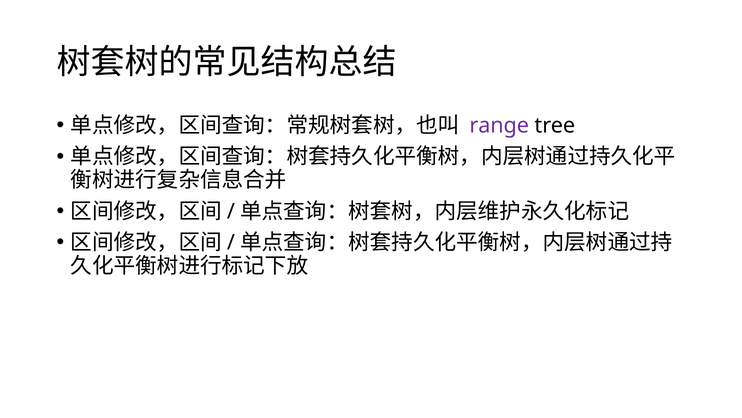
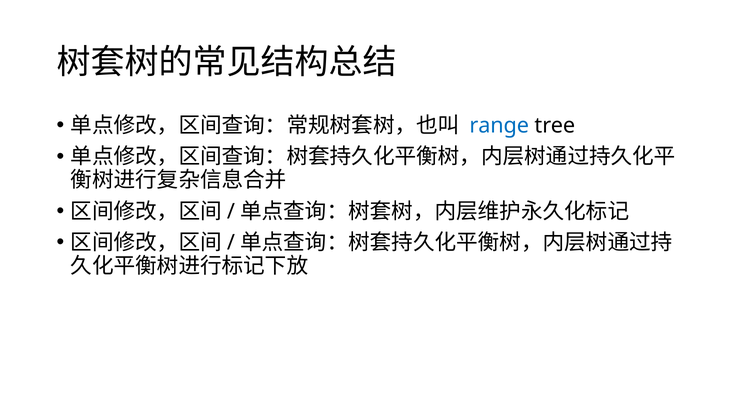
range colour: purple -> blue
